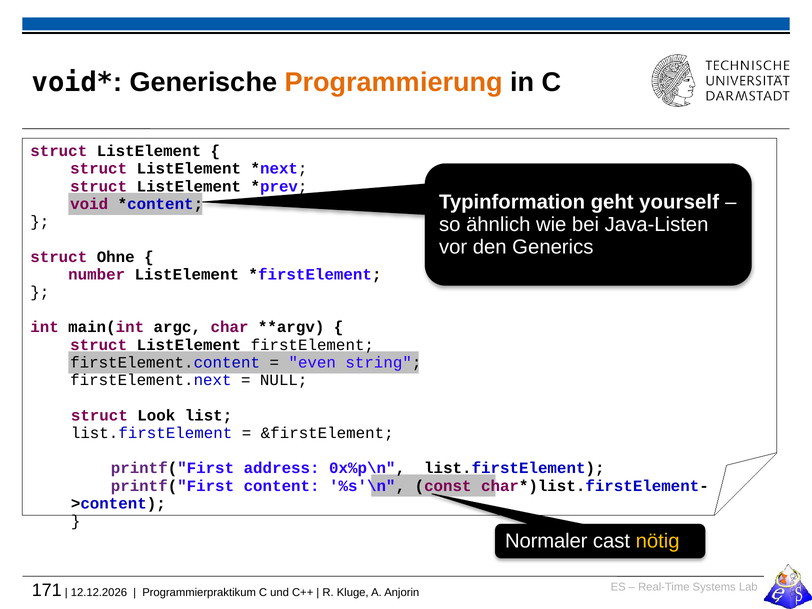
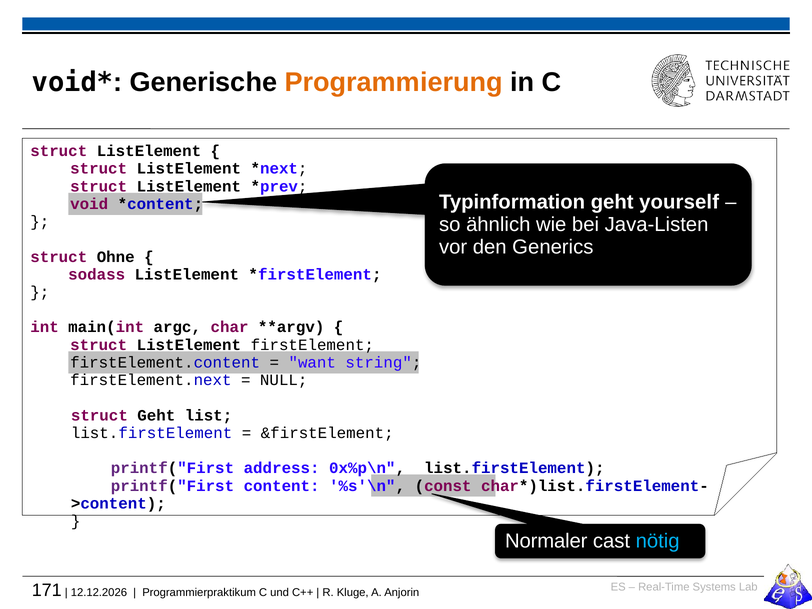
number: number -> sodass
even: even -> want
struct Look: Look -> Geht
nötig colour: yellow -> light blue
